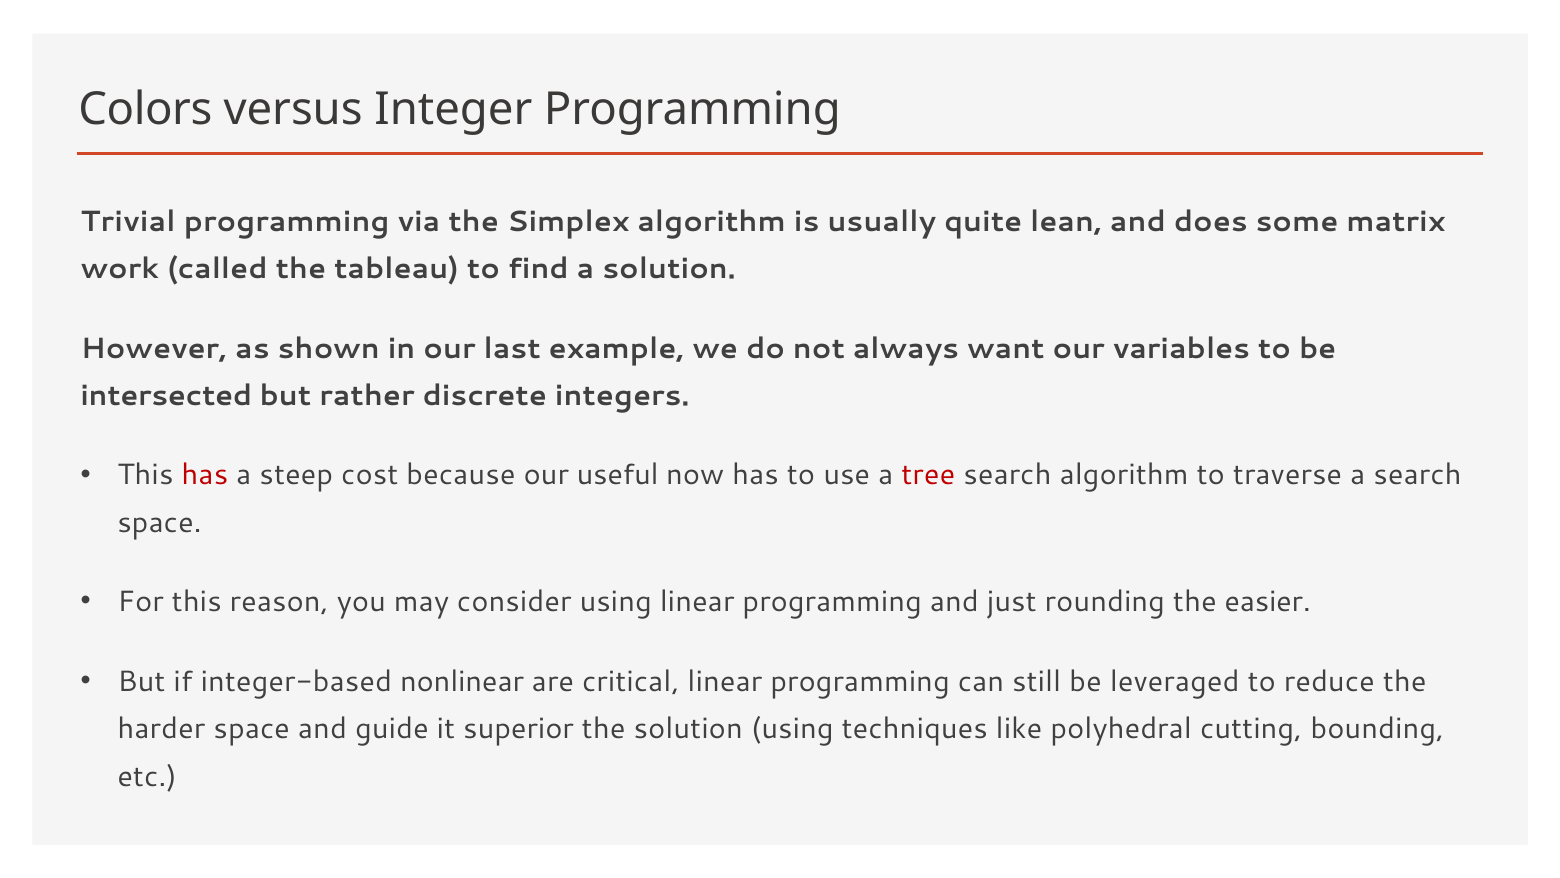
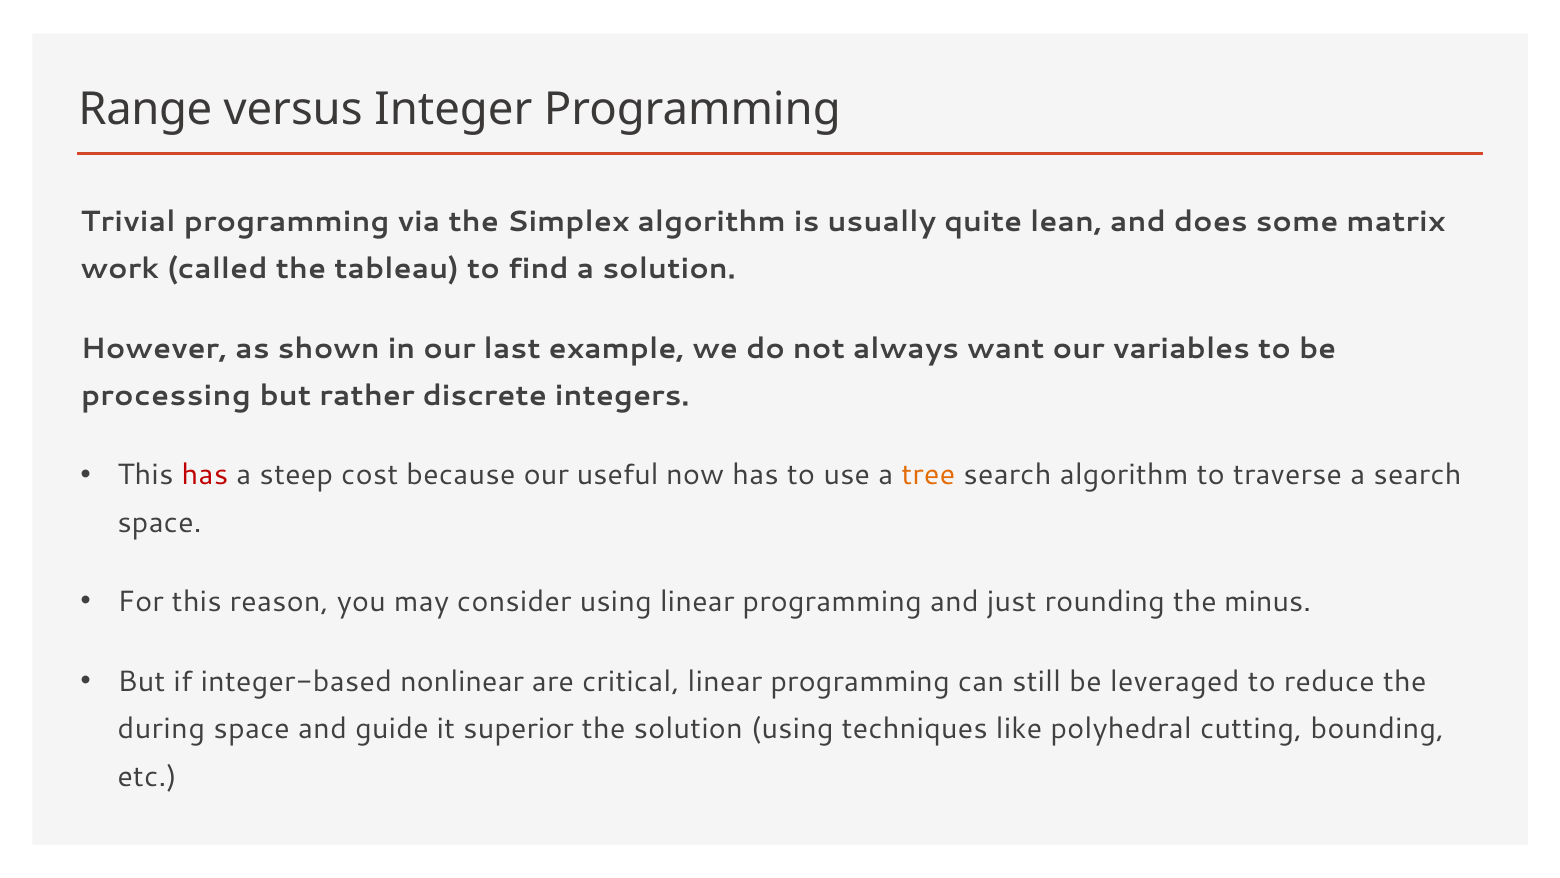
Colors: Colors -> Range
intersected: intersected -> processing
tree colour: red -> orange
easier: easier -> minus
harder: harder -> during
